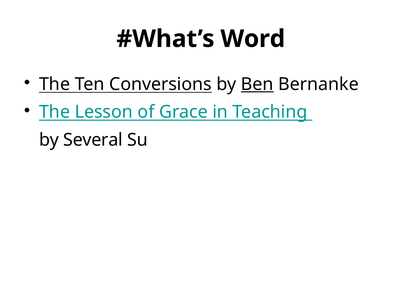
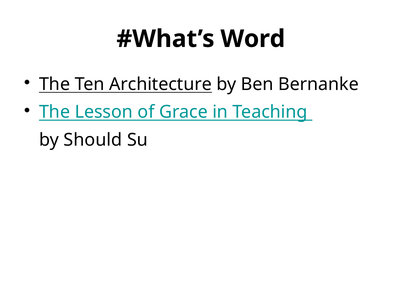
Conversions: Conversions -> Architecture
Ben underline: present -> none
Several: Several -> Should
